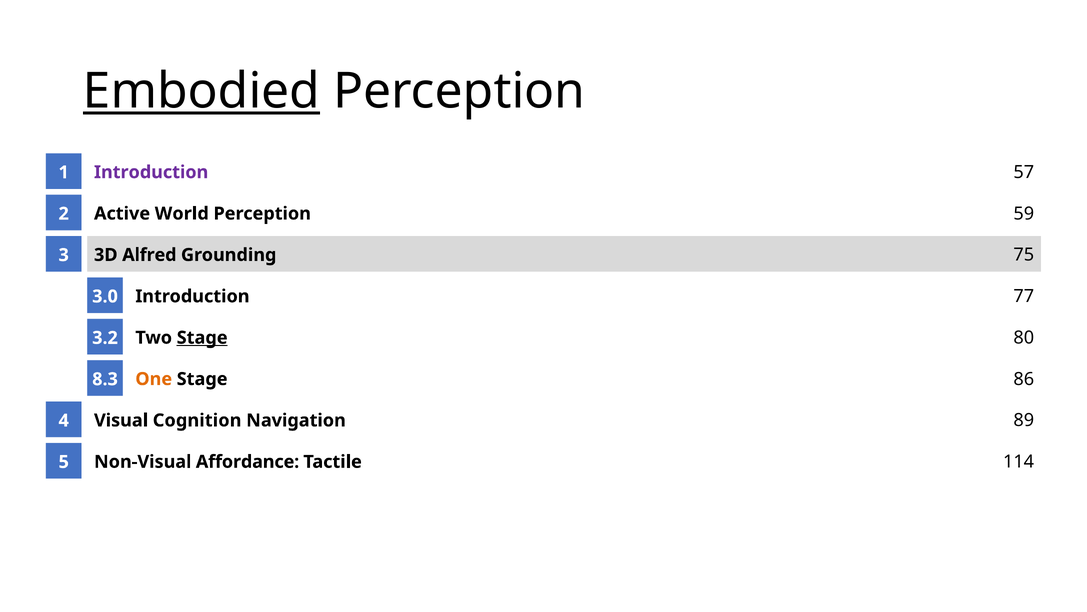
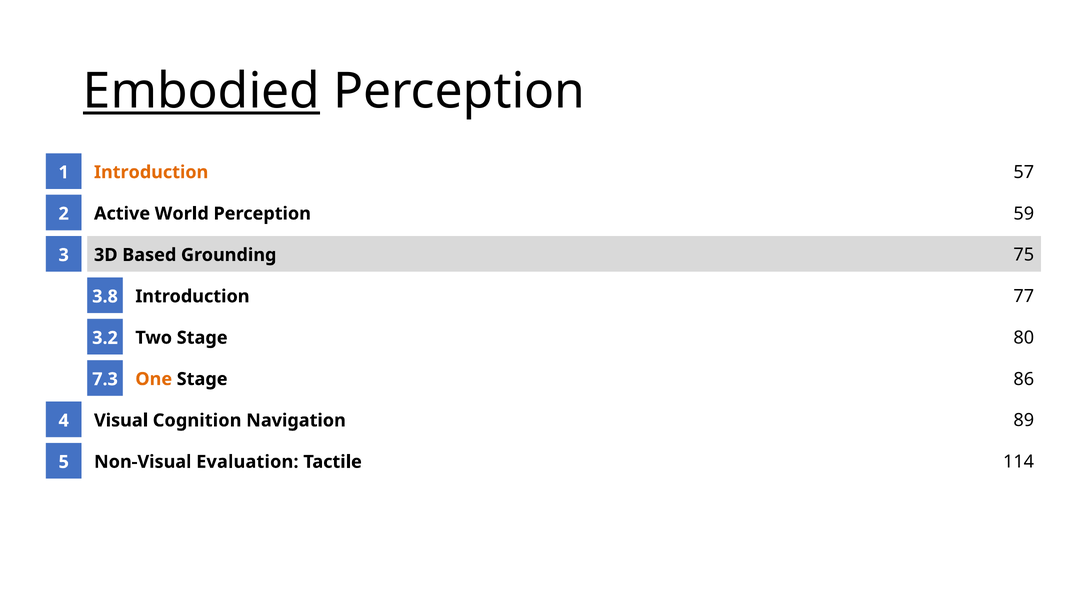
Introduction at (151, 172) colour: purple -> orange
Alfred: Alfred -> Based
3.0: 3.0 -> 3.8
Stage at (202, 337) underline: present -> none
8.3: 8.3 -> 7.3
Affordance: Affordance -> Evaluation
